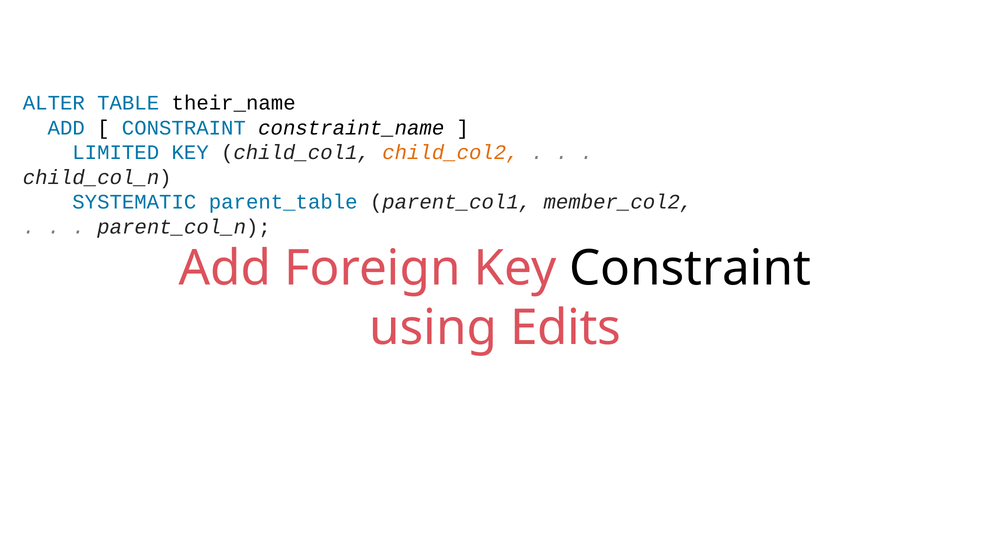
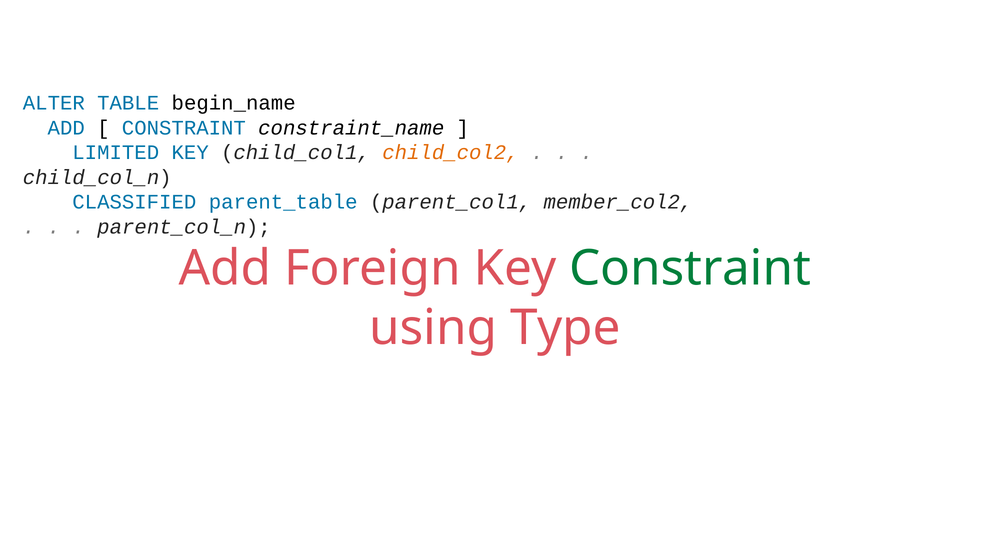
their_name: their_name -> begin_name
SYSTEMATIC: SYSTEMATIC -> CLASSIFIED
Constraint at (690, 268) colour: black -> green
Edits: Edits -> Type
